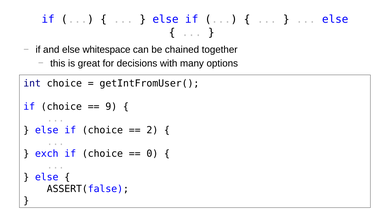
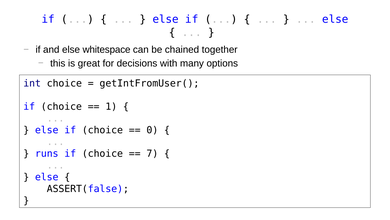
9: 9 -> 1
2: 2 -> 0
exch: exch -> runs
0: 0 -> 7
